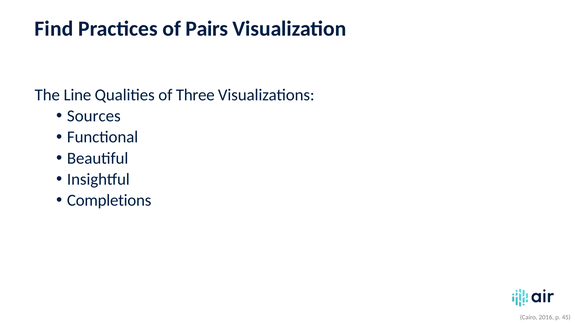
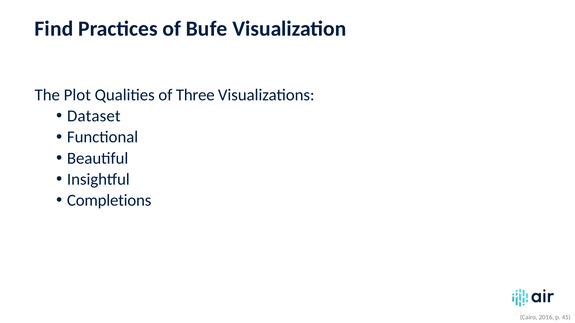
Pairs: Pairs -> Bufe
Line: Line -> Plot
Sources: Sources -> Dataset
